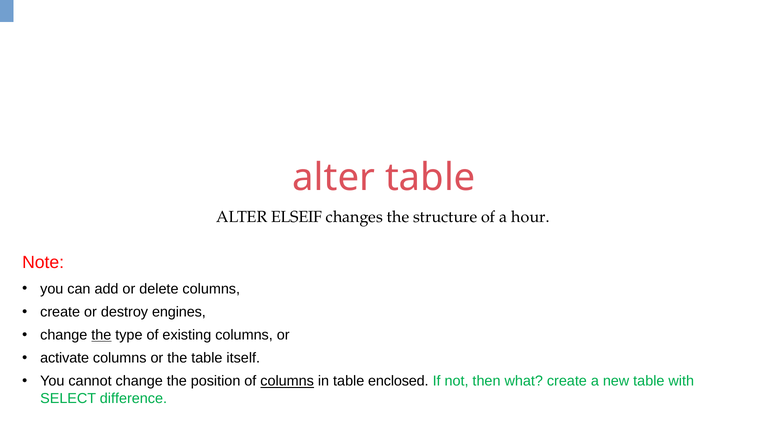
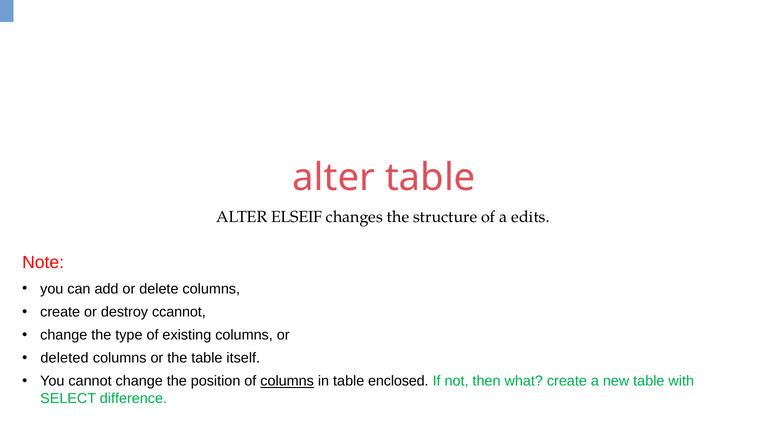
hour: hour -> edits
engines: engines -> ccannot
the at (101, 335) underline: present -> none
activate: activate -> deleted
